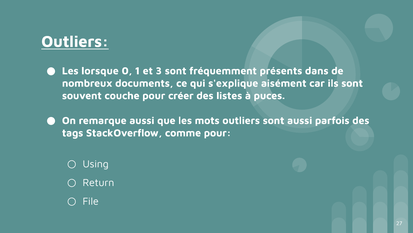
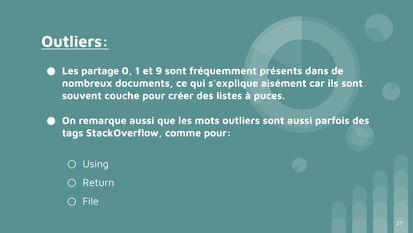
lorsque: lorsque -> partage
3: 3 -> 9
